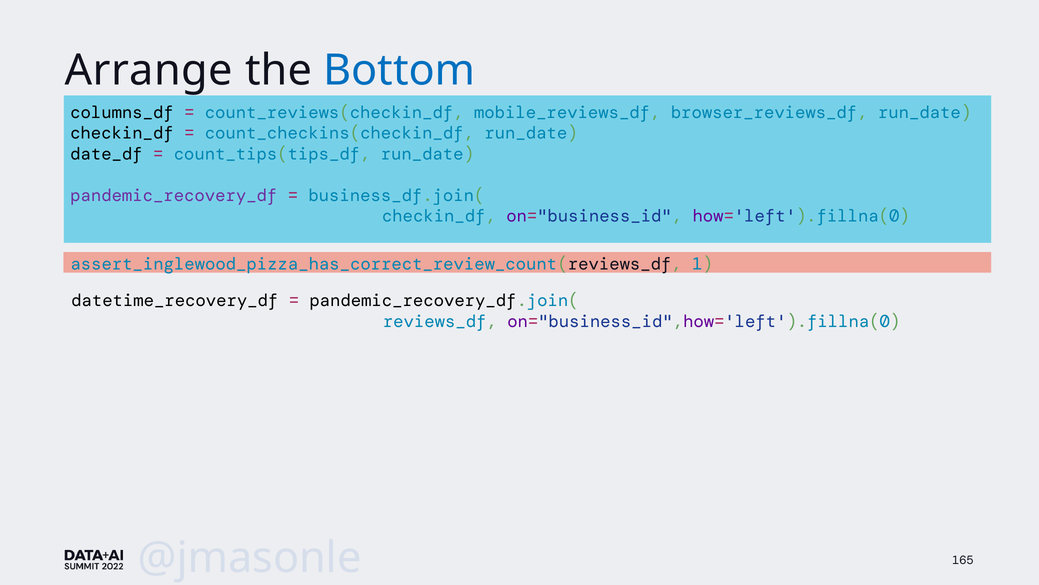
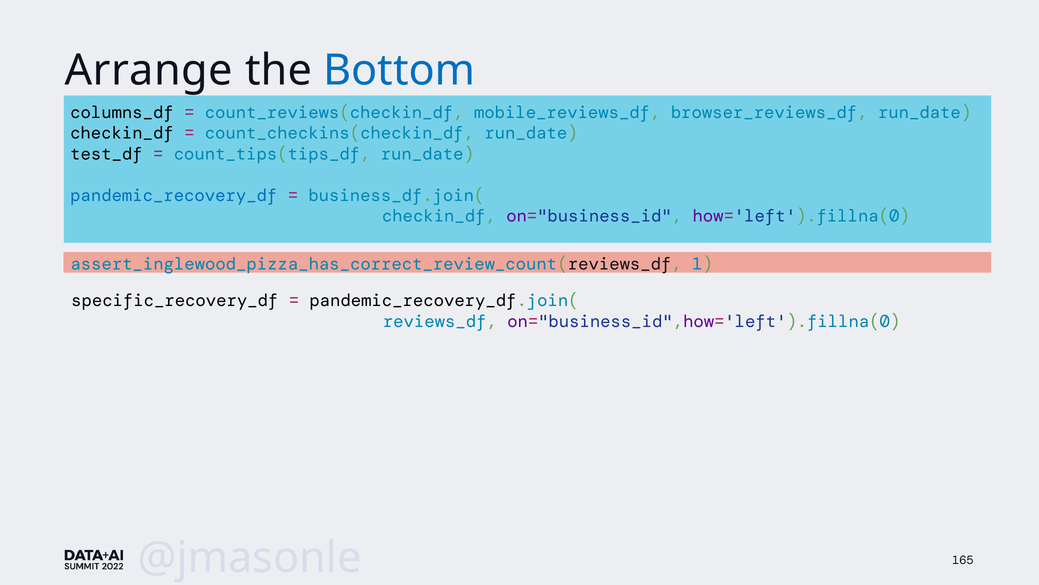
date_df: date_df -> test_df
pandemic_recovery_df colour: purple -> blue
datetime_recovery_df: datetime_recovery_df -> specific_recovery_df
